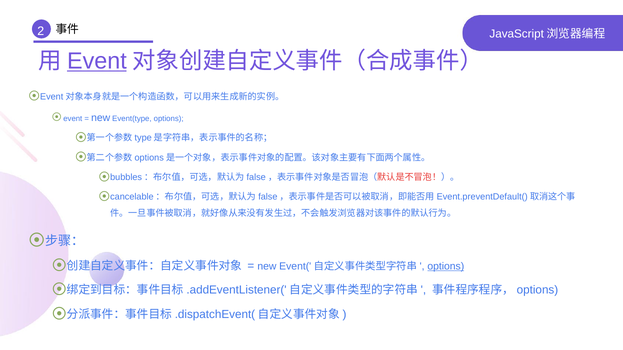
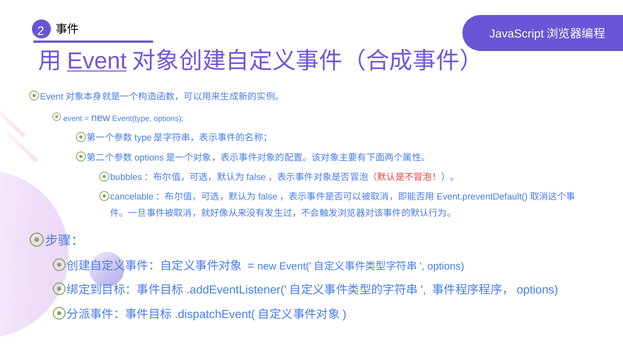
options at (446, 266) underline: present -> none
